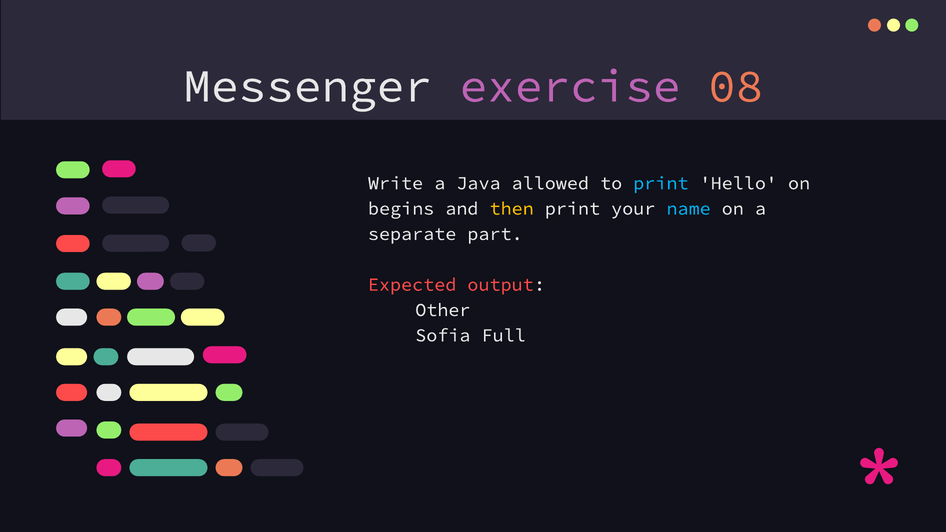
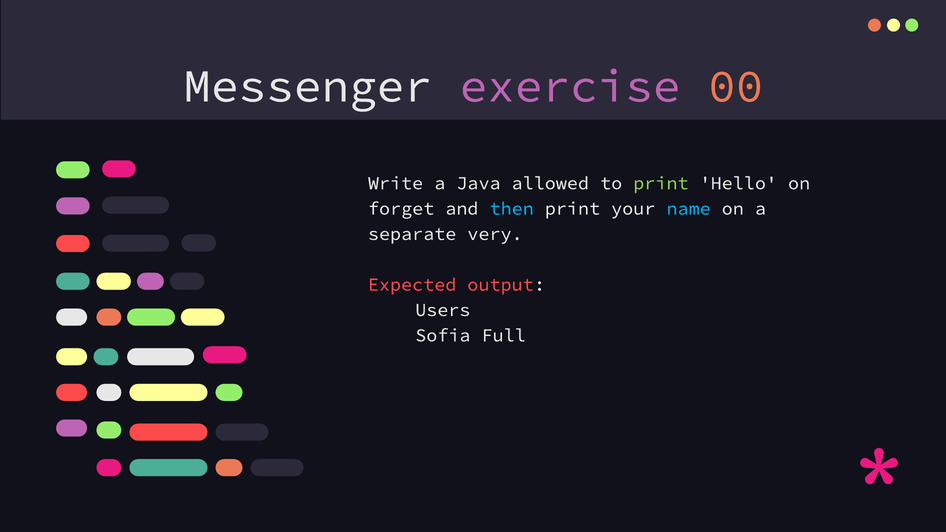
08: 08 -> 00
print at (661, 183) colour: light blue -> light green
begins: begins -> forget
then colour: yellow -> light blue
part: part -> very
Other: Other -> Users
